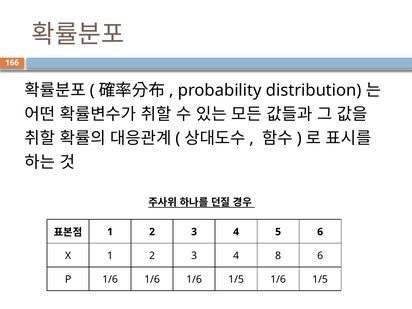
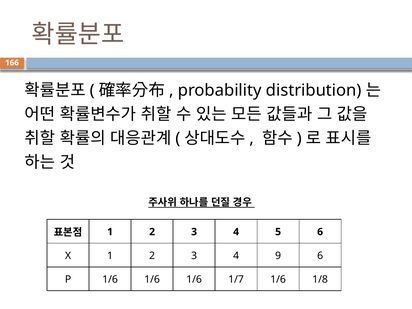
8: 8 -> 9
1/6 1/6 1/5: 1/5 -> 1/7
1/5 at (320, 279): 1/5 -> 1/8
